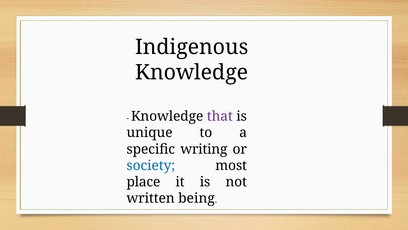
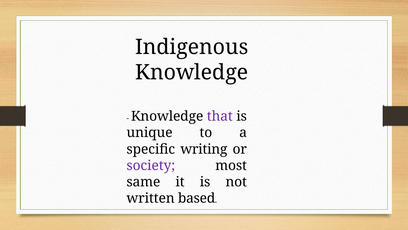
society colour: blue -> purple
place: place -> same
being: being -> based
